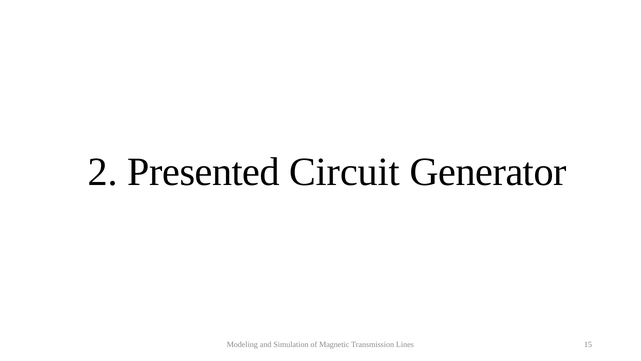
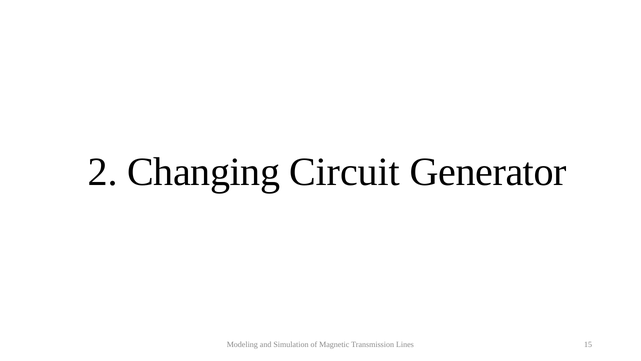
Presented: Presented -> Changing
